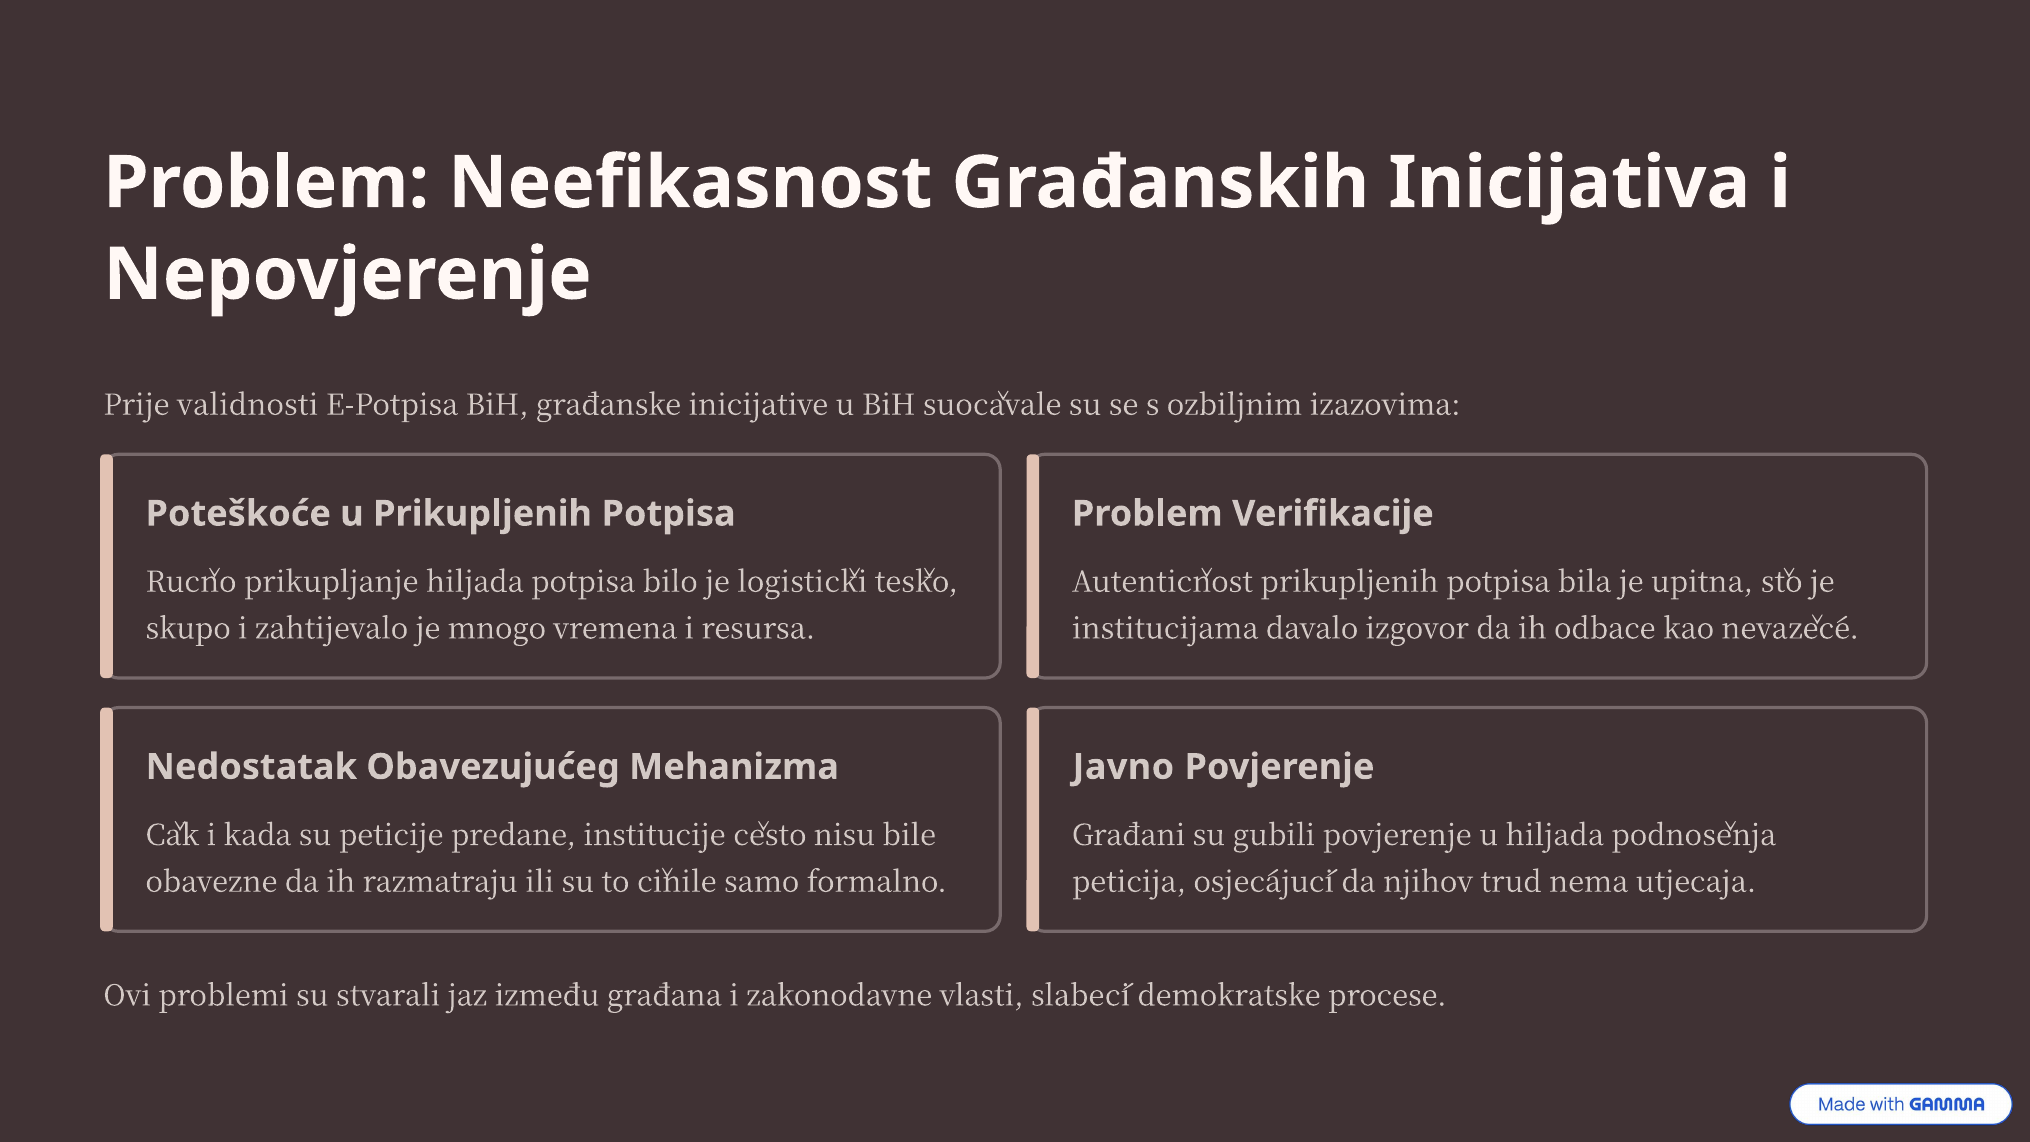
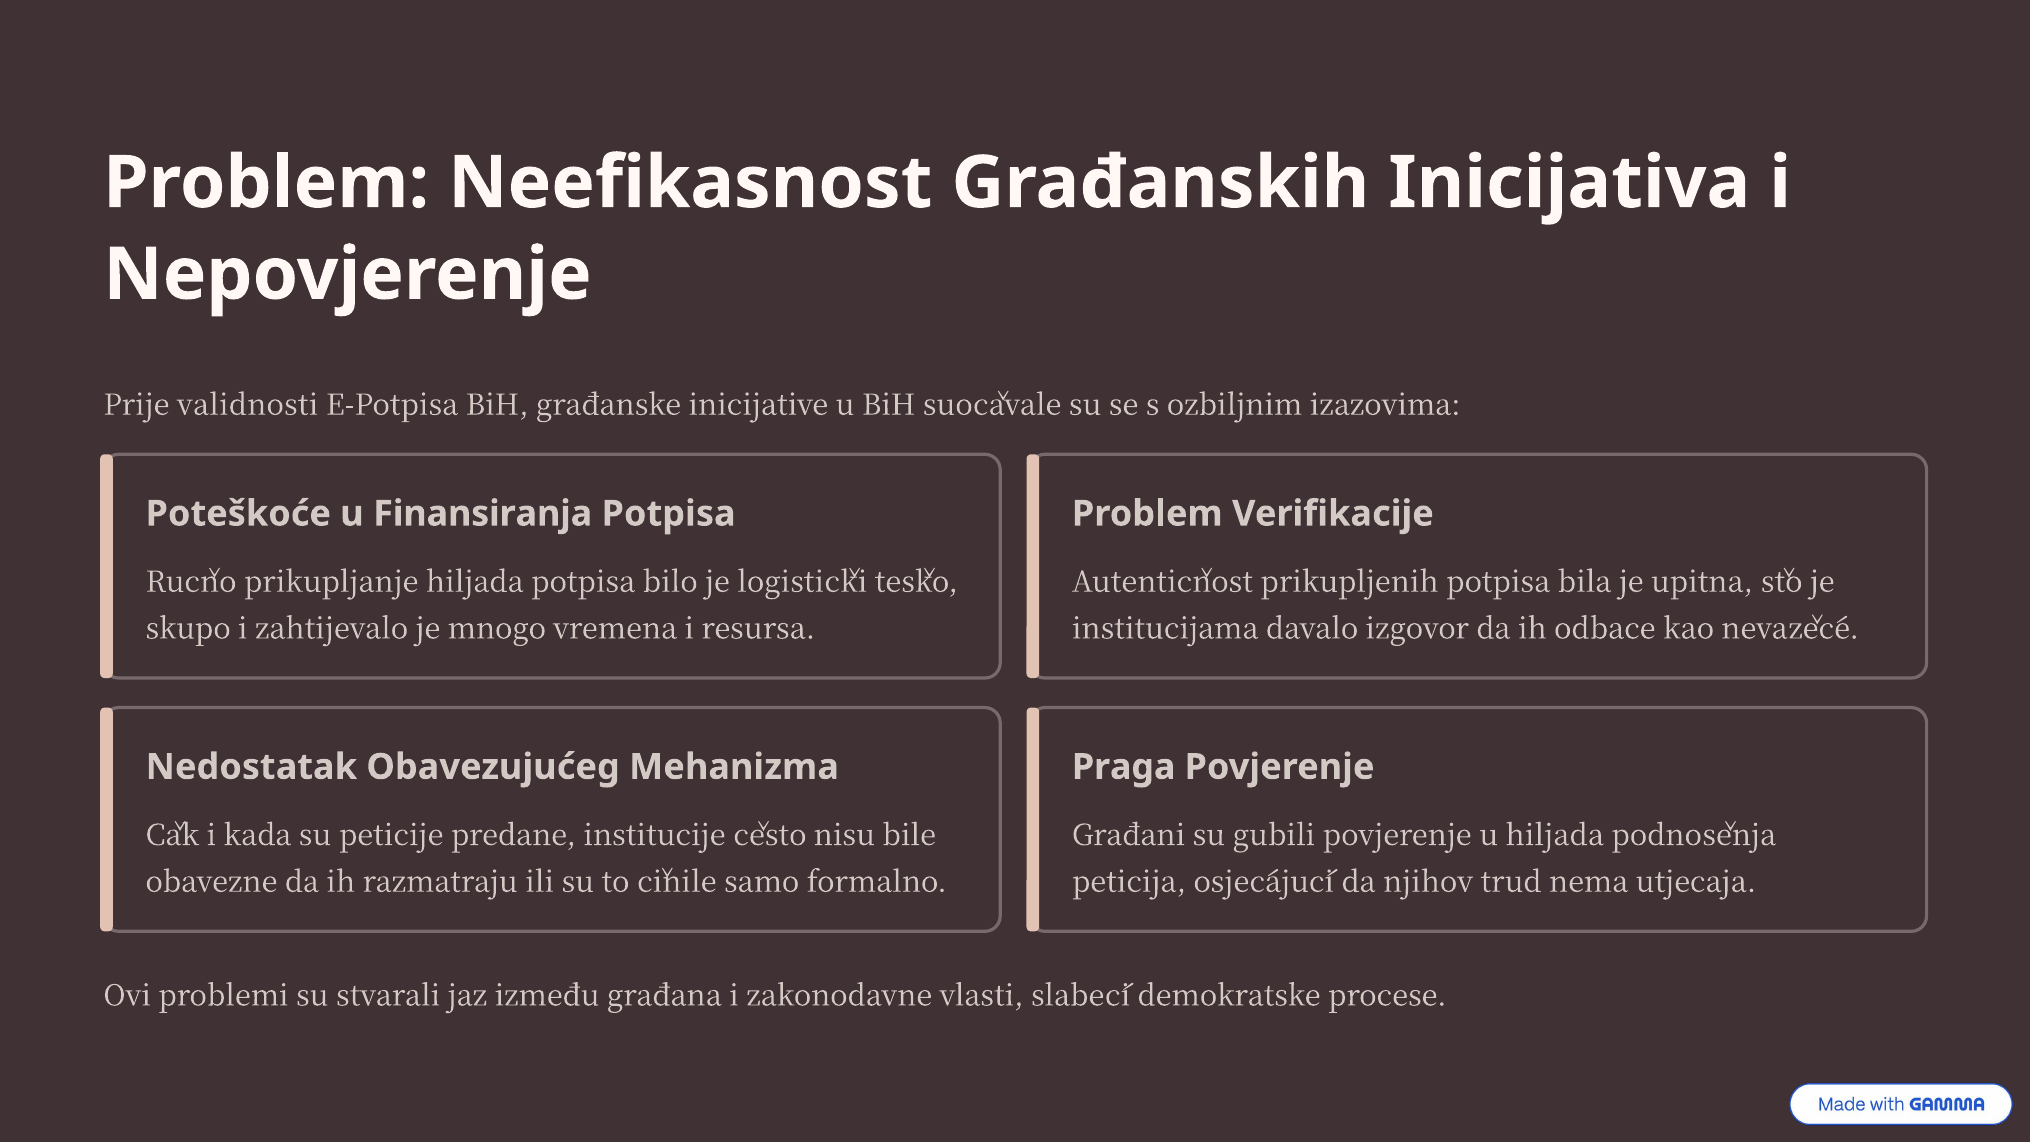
u Prikupljenih: Prikupljenih -> Finansiranja
Javno: Javno -> Praga
